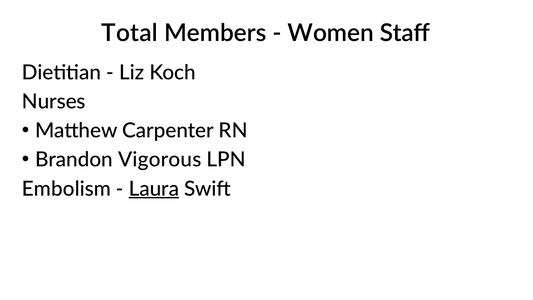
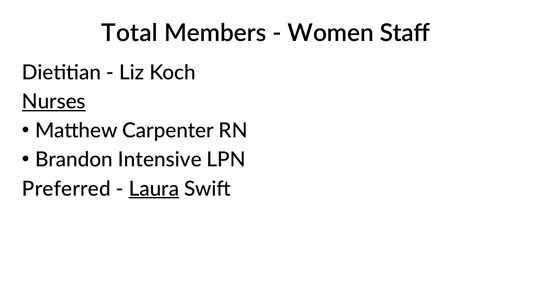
Nurses underline: none -> present
Vigorous: Vigorous -> Intensive
Embolism: Embolism -> Preferred
